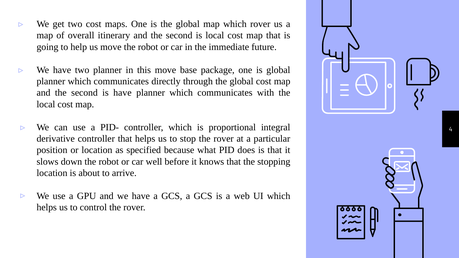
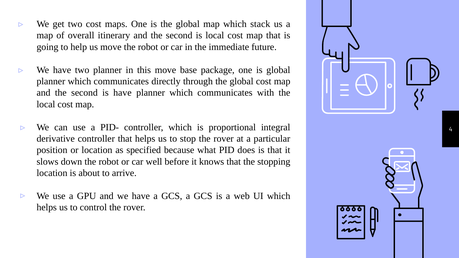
which rover: rover -> stack
